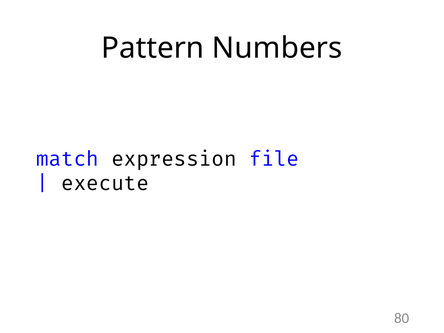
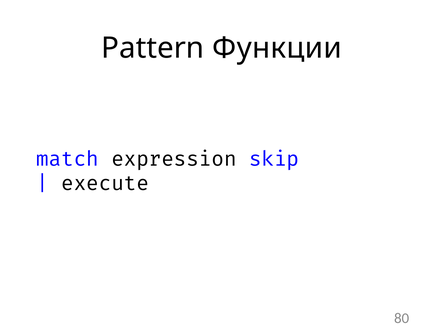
Numbers: Numbers -> Функции
file: file -> skip
